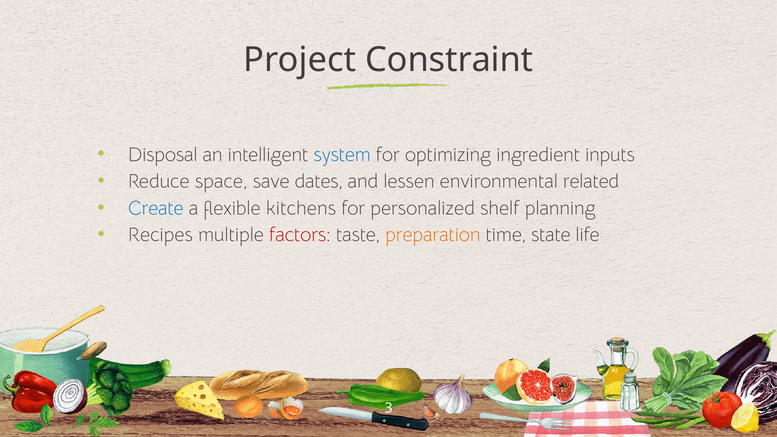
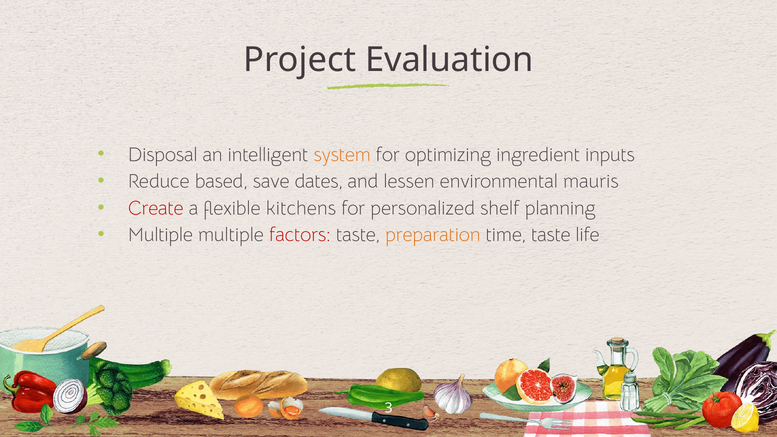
Constraint: Constraint -> Evaluation
system colour: blue -> orange
space: space -> based
related: related -> mauris
Create colour: blue -> red
Recipes at (160, 235): Recipes -> Multiple
time state: state -> taste
